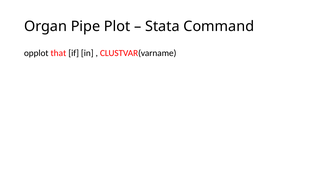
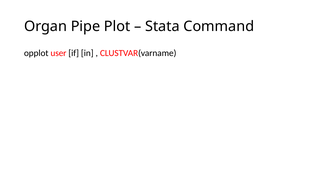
that: that -> user
